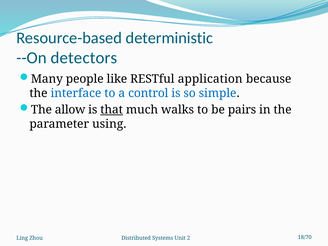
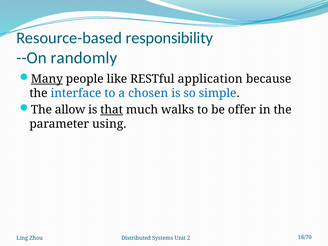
deterministic: deterministic -> responsibility
detectors: detectors -> randomly
Many underline: none -> present
control: control -> chosen
pairs: pairs -> offer
